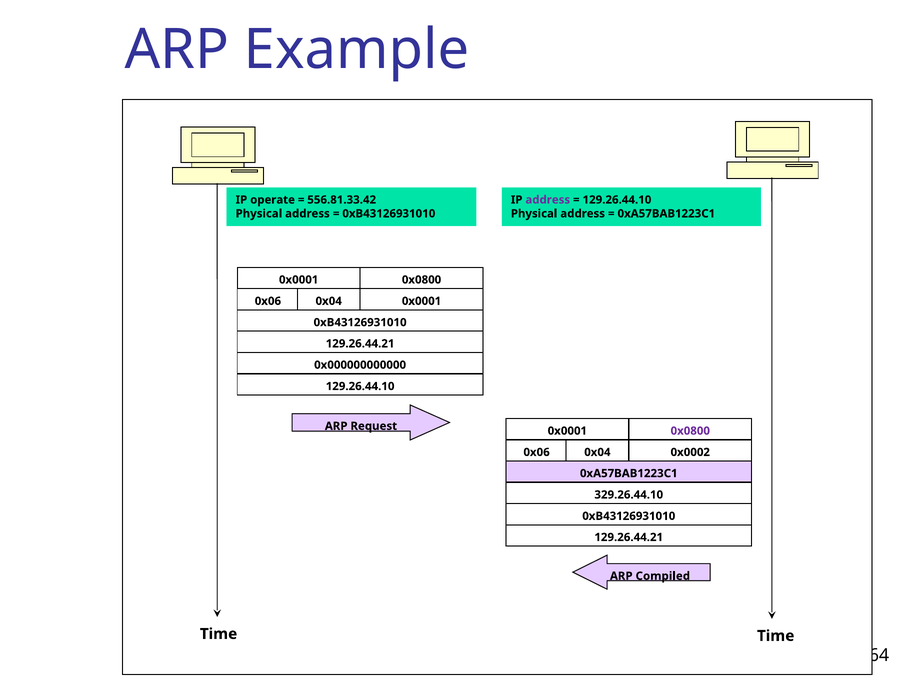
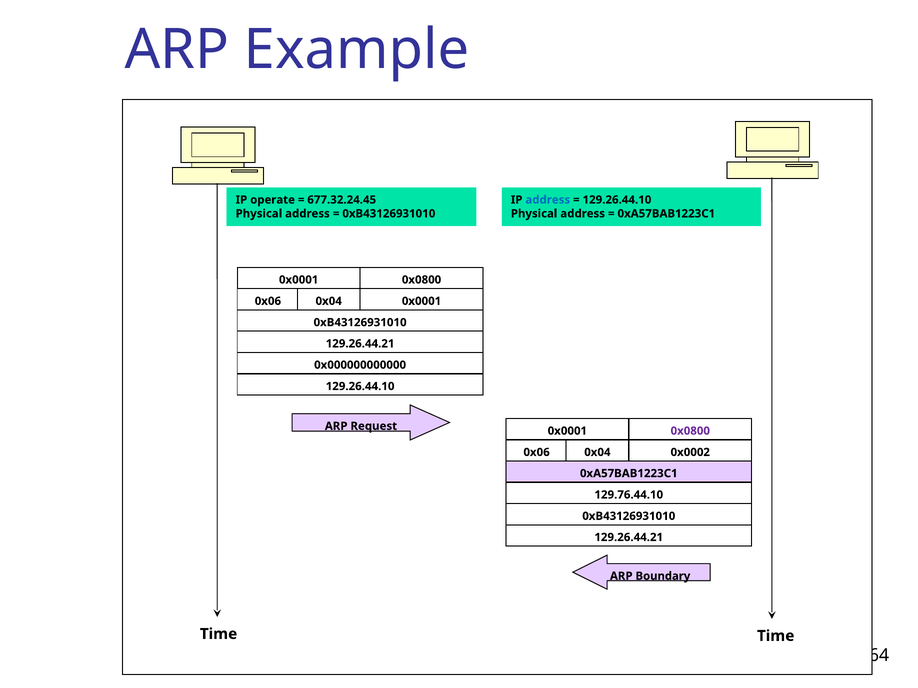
556.81.33.42: 556.81.33.42 -> 677.32.24.45
address at (548, 200) colour: purple -> blue
329.26.44.10: 329.26.44.10 -> 129.76.44.10
Compiled: Compiled -> Boundary
